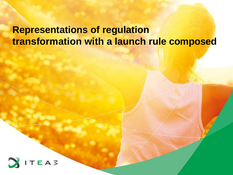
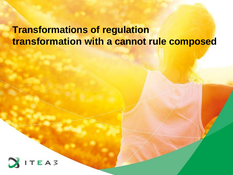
Representations: Representations -> Transformations
launch: launch -> cannot
